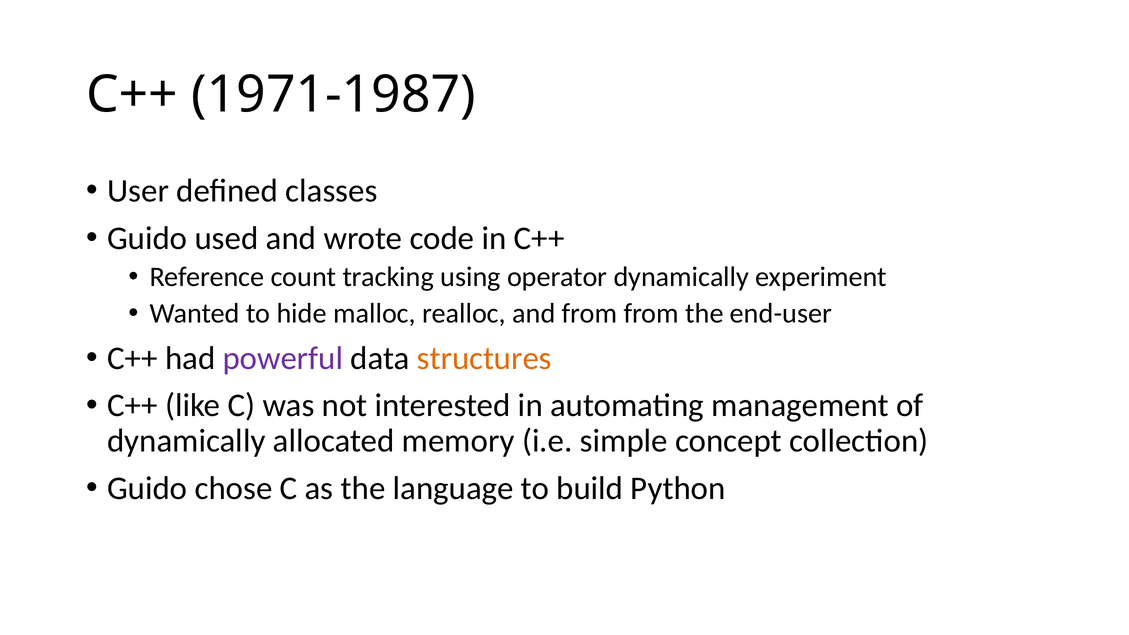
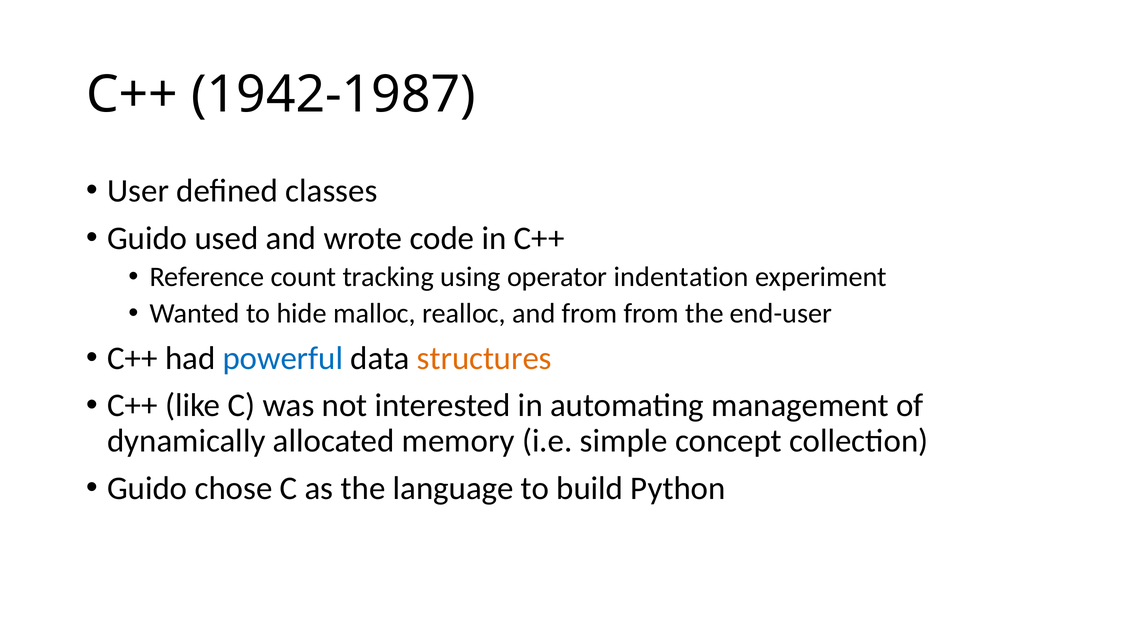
1971-1987: 1971-1987 -> 1942-1987
operator dynamically: dynamically -> indentation
powerful colour: purple -> blue
